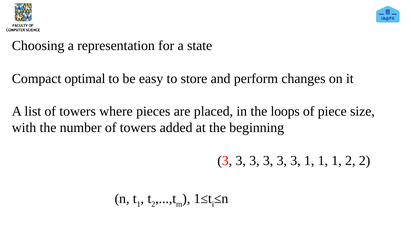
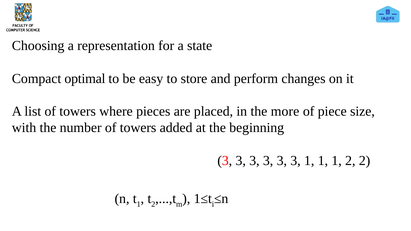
loops: loops -> more
